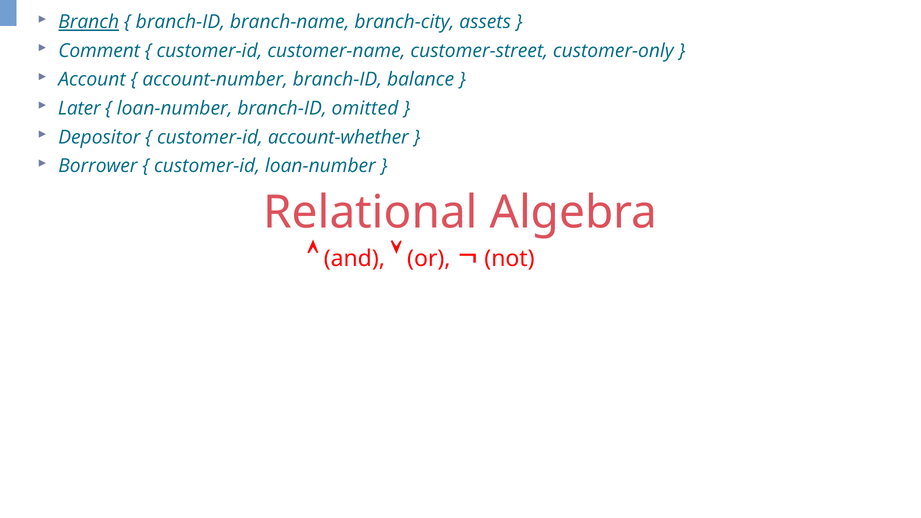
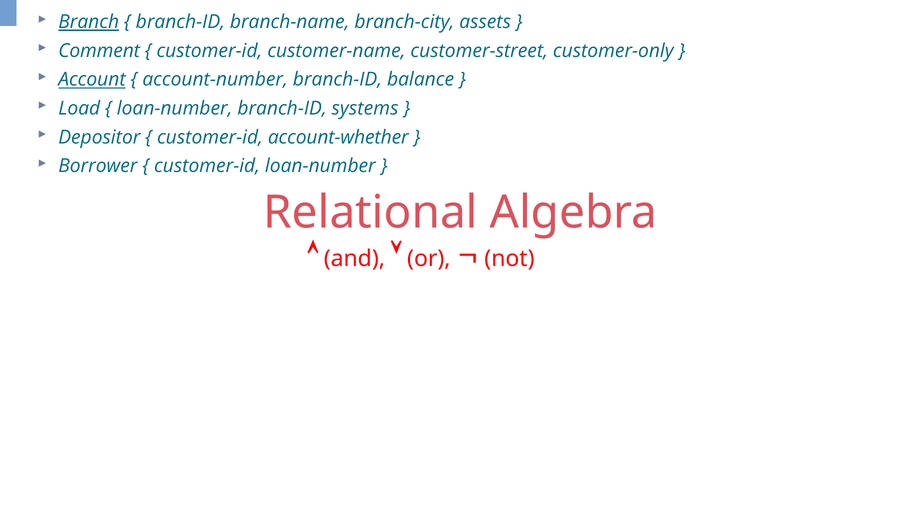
Account underline: none -> present
Later: Later -> Load
omitted: omitted -> systems
